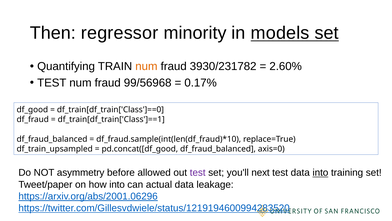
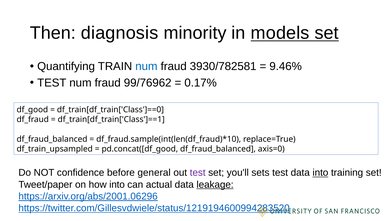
regressor: regressor -> diagnosis
num at (146, 66) colour: orange -> blue
3930/231782: 3930/231782 -> 3930/782581
2.60%: 2.60% -> 9.46%
99/56968: 99/56968 -> 99/76962
asymmetry: asymmetry -> confidence
allowed: allowed -> general
next: next -> sets
leakage underline: none -> present
